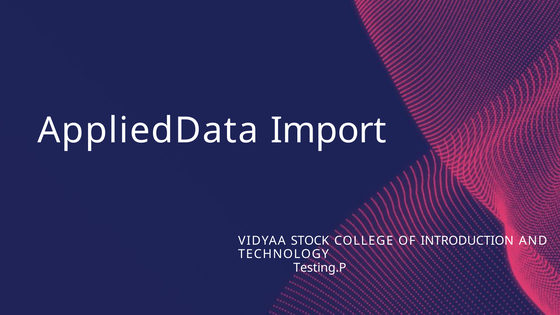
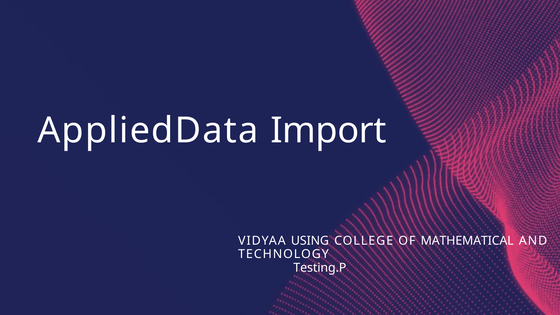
STOCK: STOCK -> USING
INTRODUCTION: INTRODUCTION -> MATHEMATICAL
